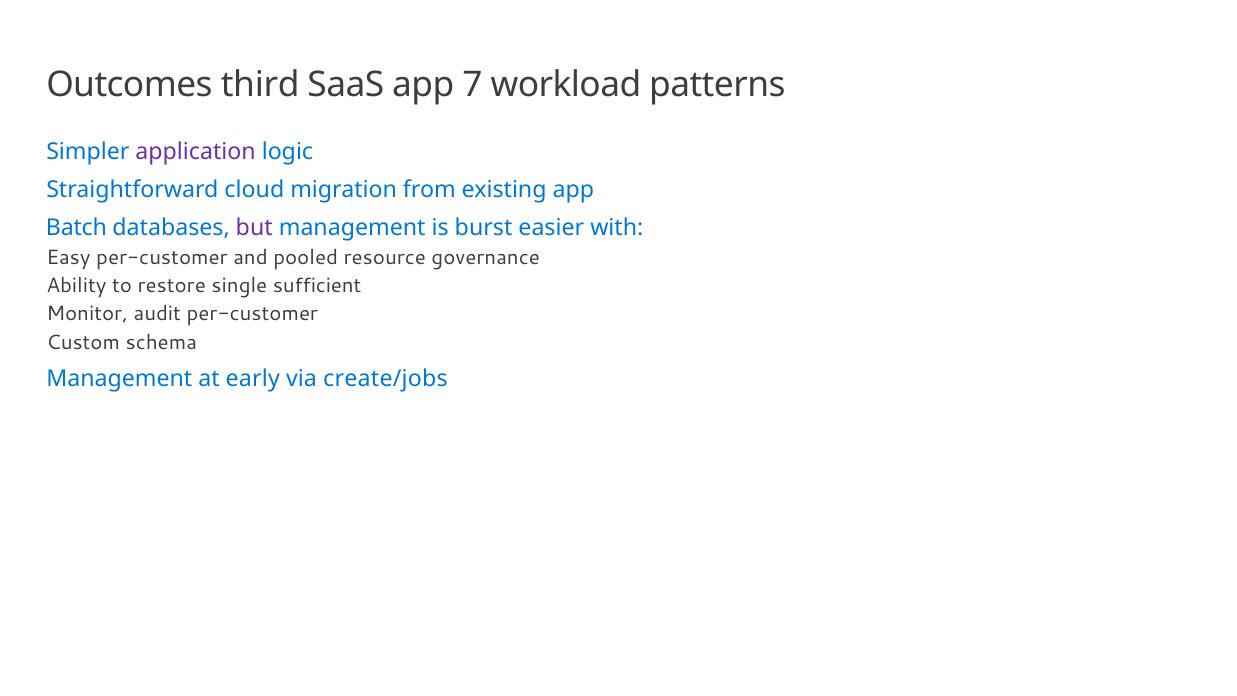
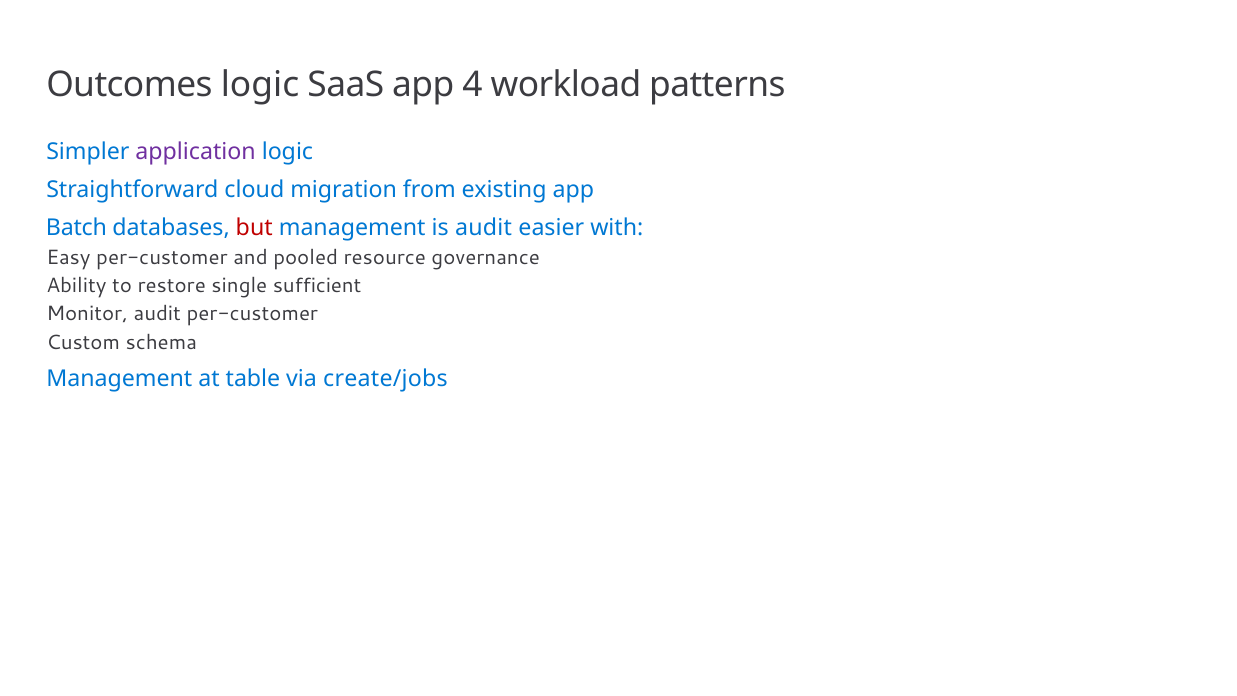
Outcomes third: third -> logic
7: 7 -> 4
but colour: purple -> red
is burst: burst -> audit
early: early -> table
